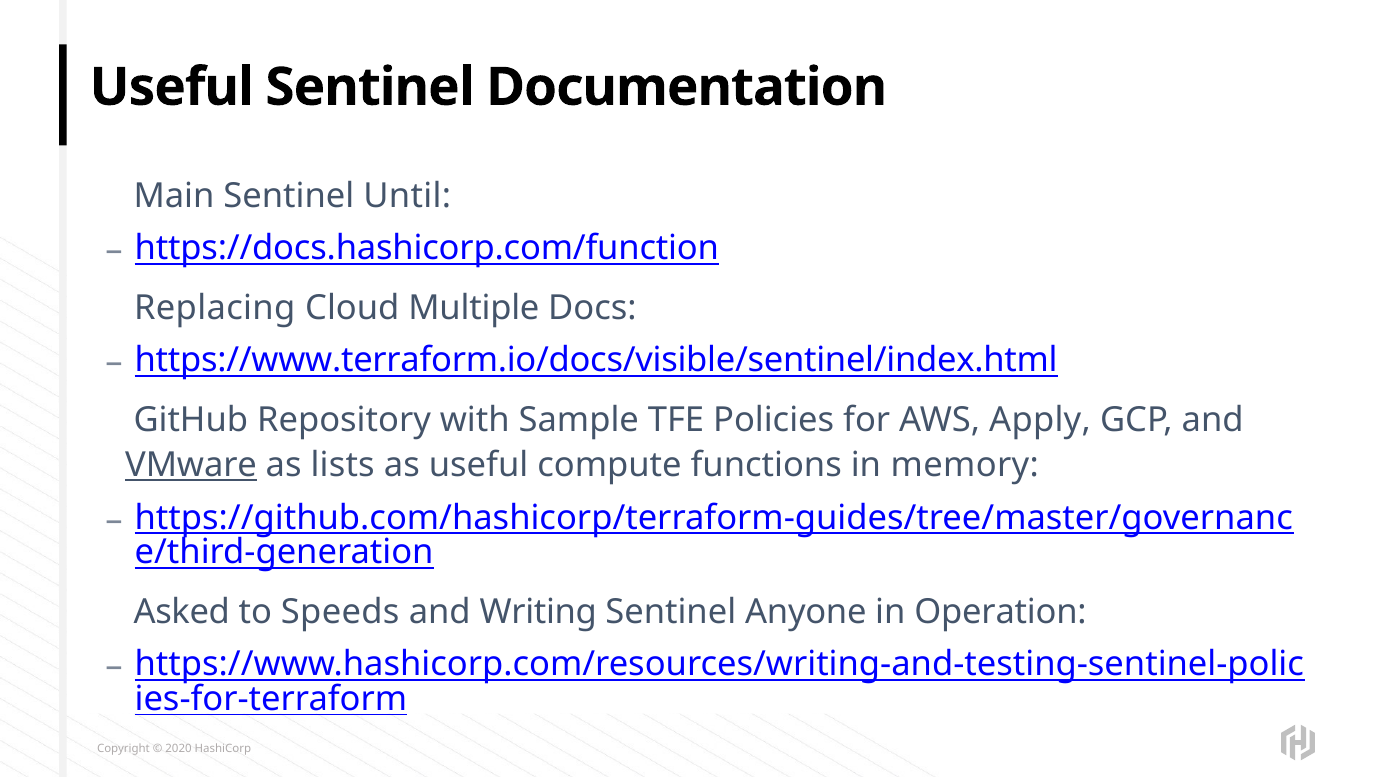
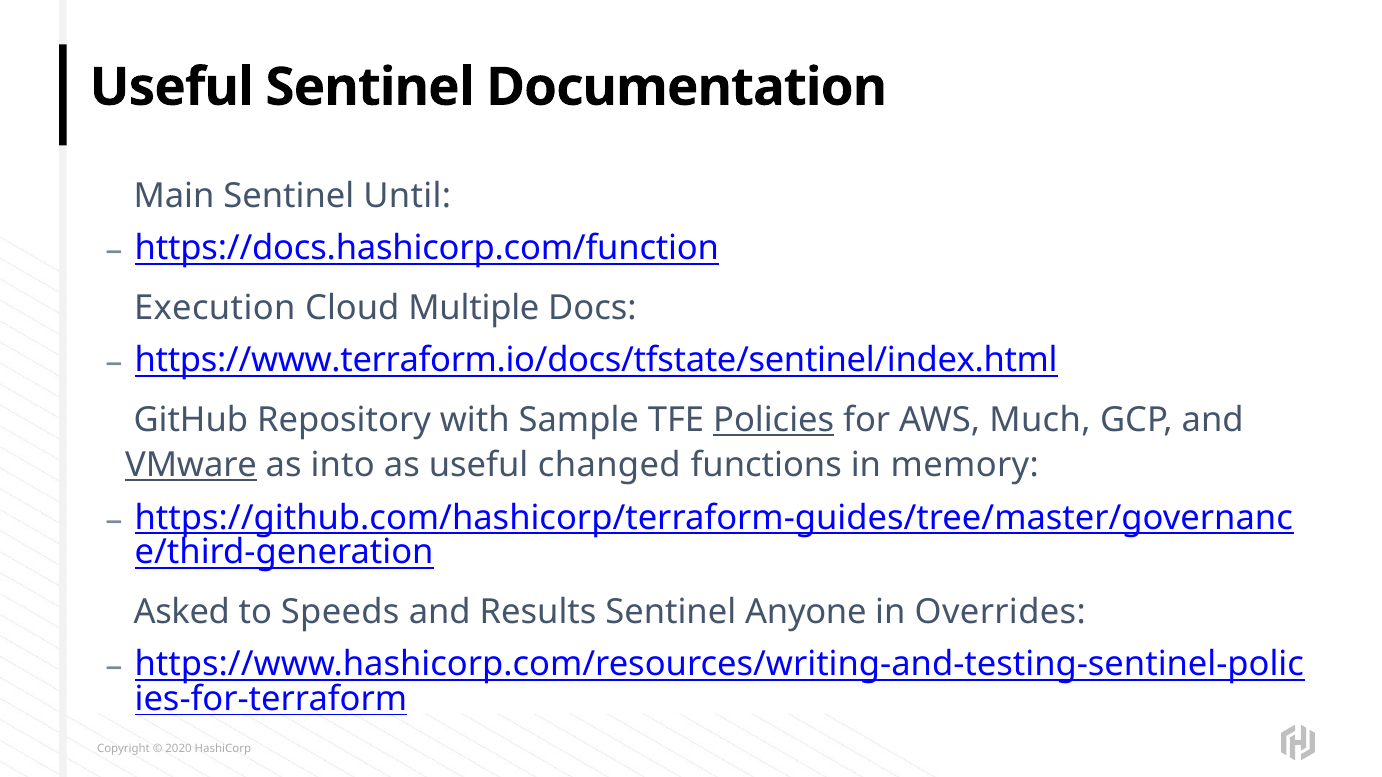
Replacing: Replacing -> Execution
https://www.terraform.io/docs/visible/sentinel/index.html: https://www.terraform.io/docs/visible/sentinel/index.html -> https://www.terraform.io/docs/tfstate/sentinel/index.html
Policies underline: none -> present
Apply: Apply -> Much
lists: lists -> into
compute: compute -> changed
Writing: Writing -> Results
Operation: Operation -> Overrides
